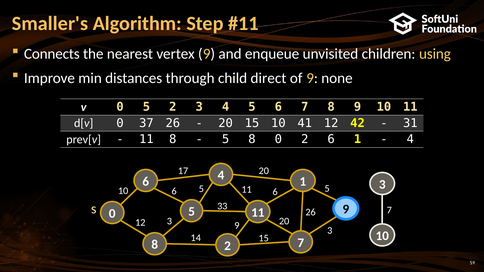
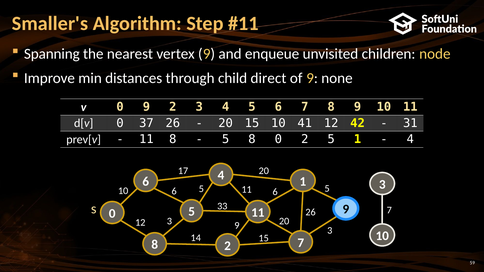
Connects: Connects -> Spanning
using: using -> node
0 5: 5 -> 9
0 2 6: 6 -> 5
